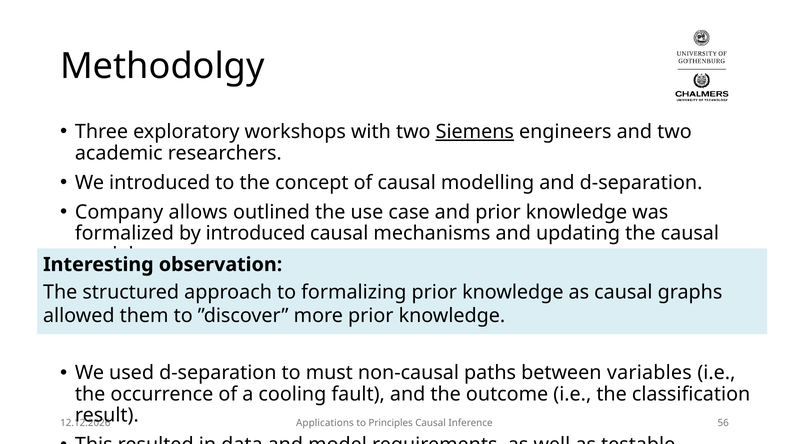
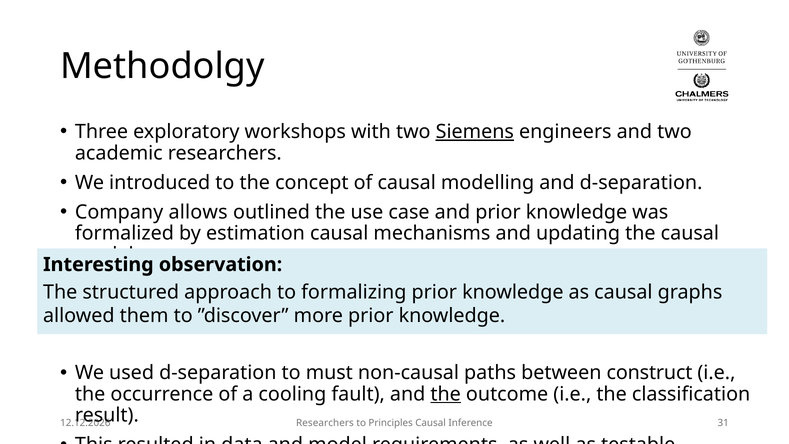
by introduced: introduced -> estimation
variables: variables -> construct
the at (446, 394) underline: none -> present
Applications at (325, 423): Applications -> Researchers
56: 56 -> 31
